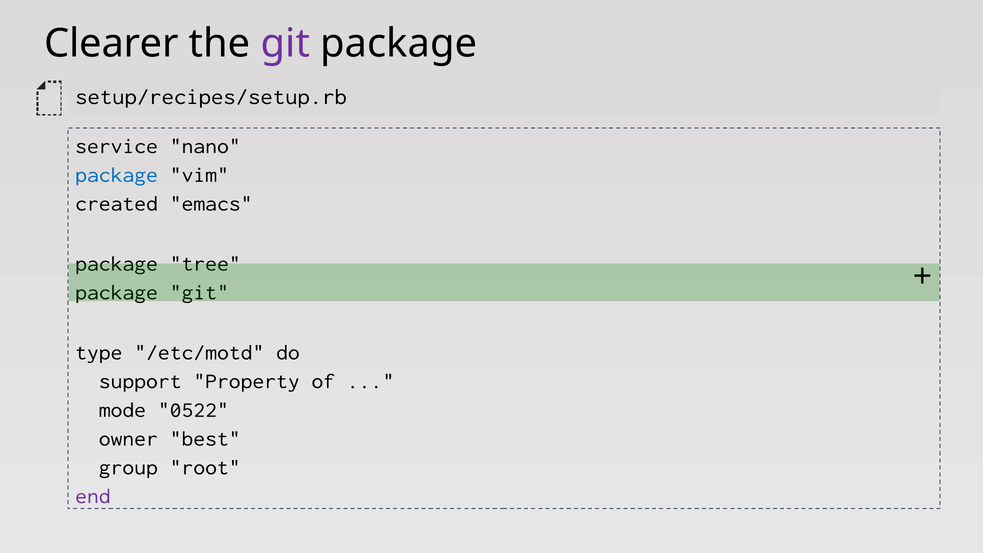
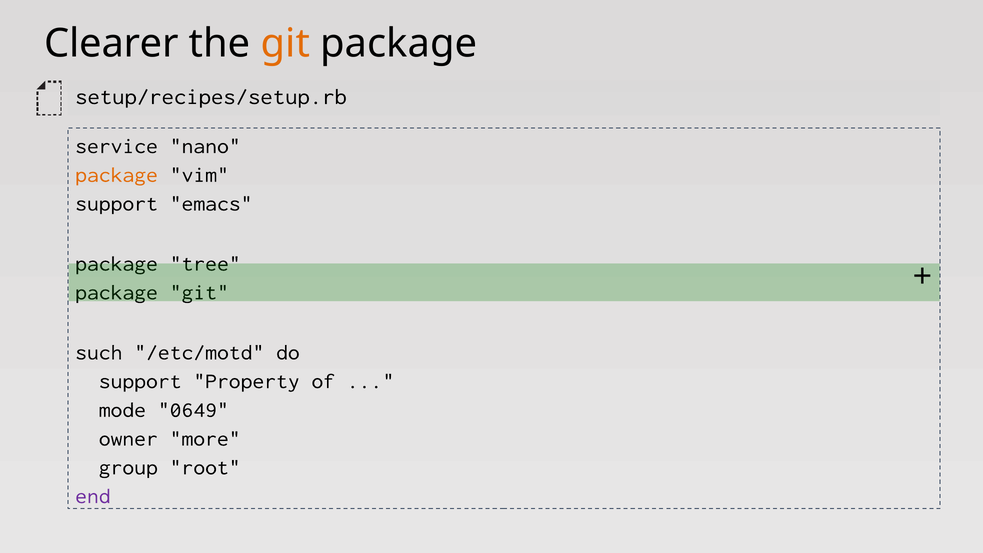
git at (285, 43) colour: purple -> orange
package at (117, 175) colour: blue -> orange
created at (117, 203): created -> support
type: type -> such
0522: 0522 -> 0649
best: best -> more
